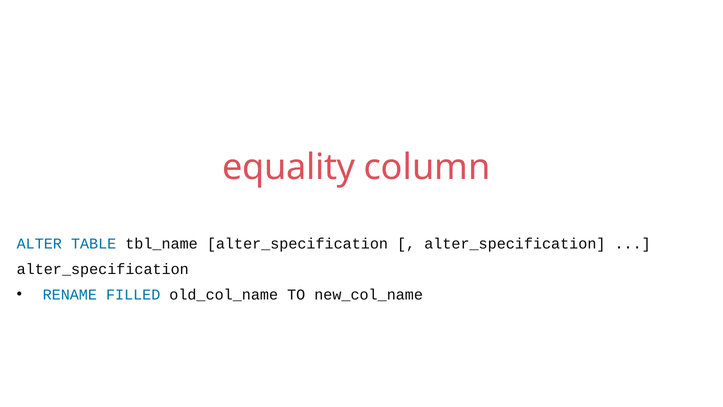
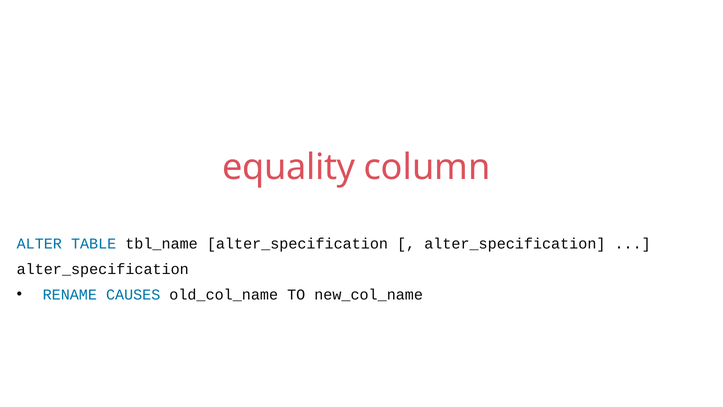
FILLED: FILLED -> CAUSES
